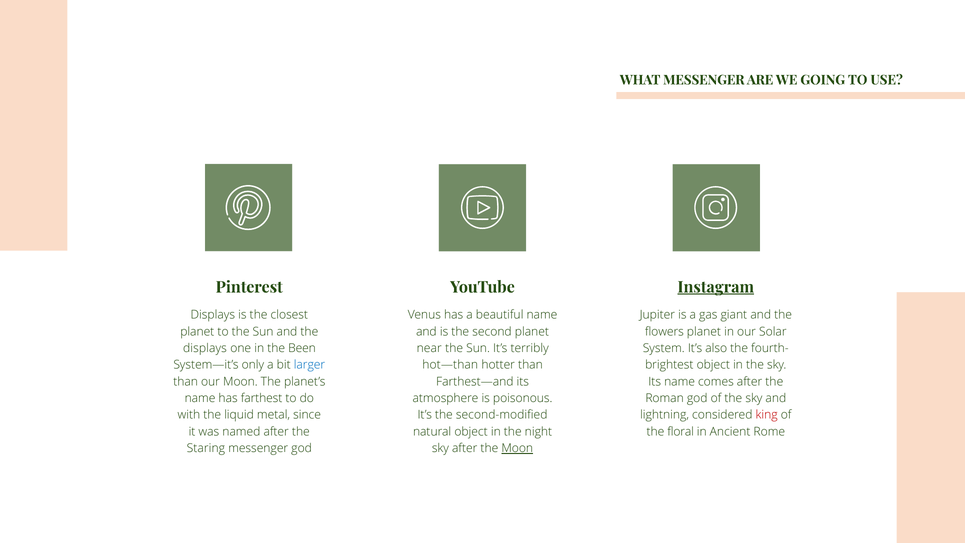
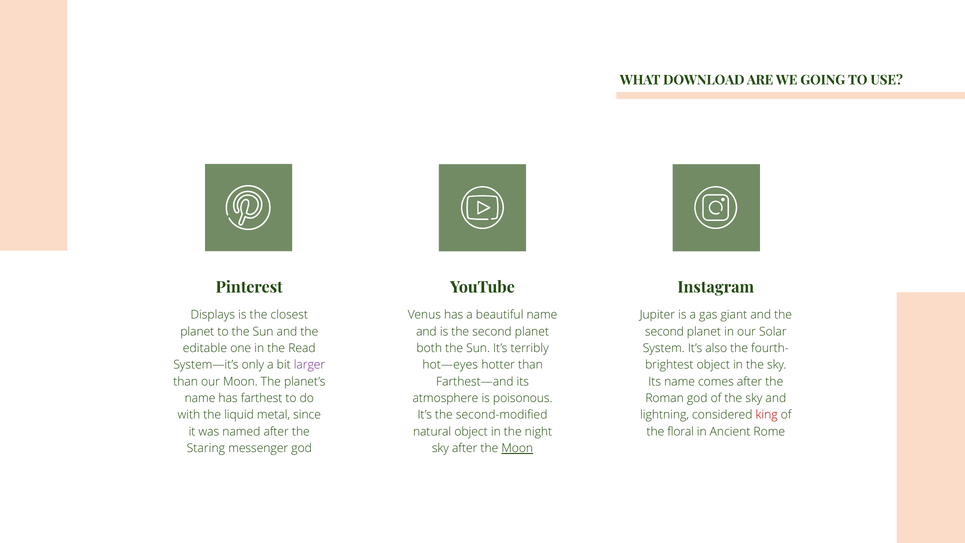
WHAT MESSENGER: MESSENGER -> DOWNLOAD
Instagram underline: present -> none
flowers at (664, 331): flowers -> second
displays at (205, 348): displays -> editable
Been: Been -> Read
near: near -> both
larger colour: blue -> purple
hot—than: hot—than -> hot—eyes
